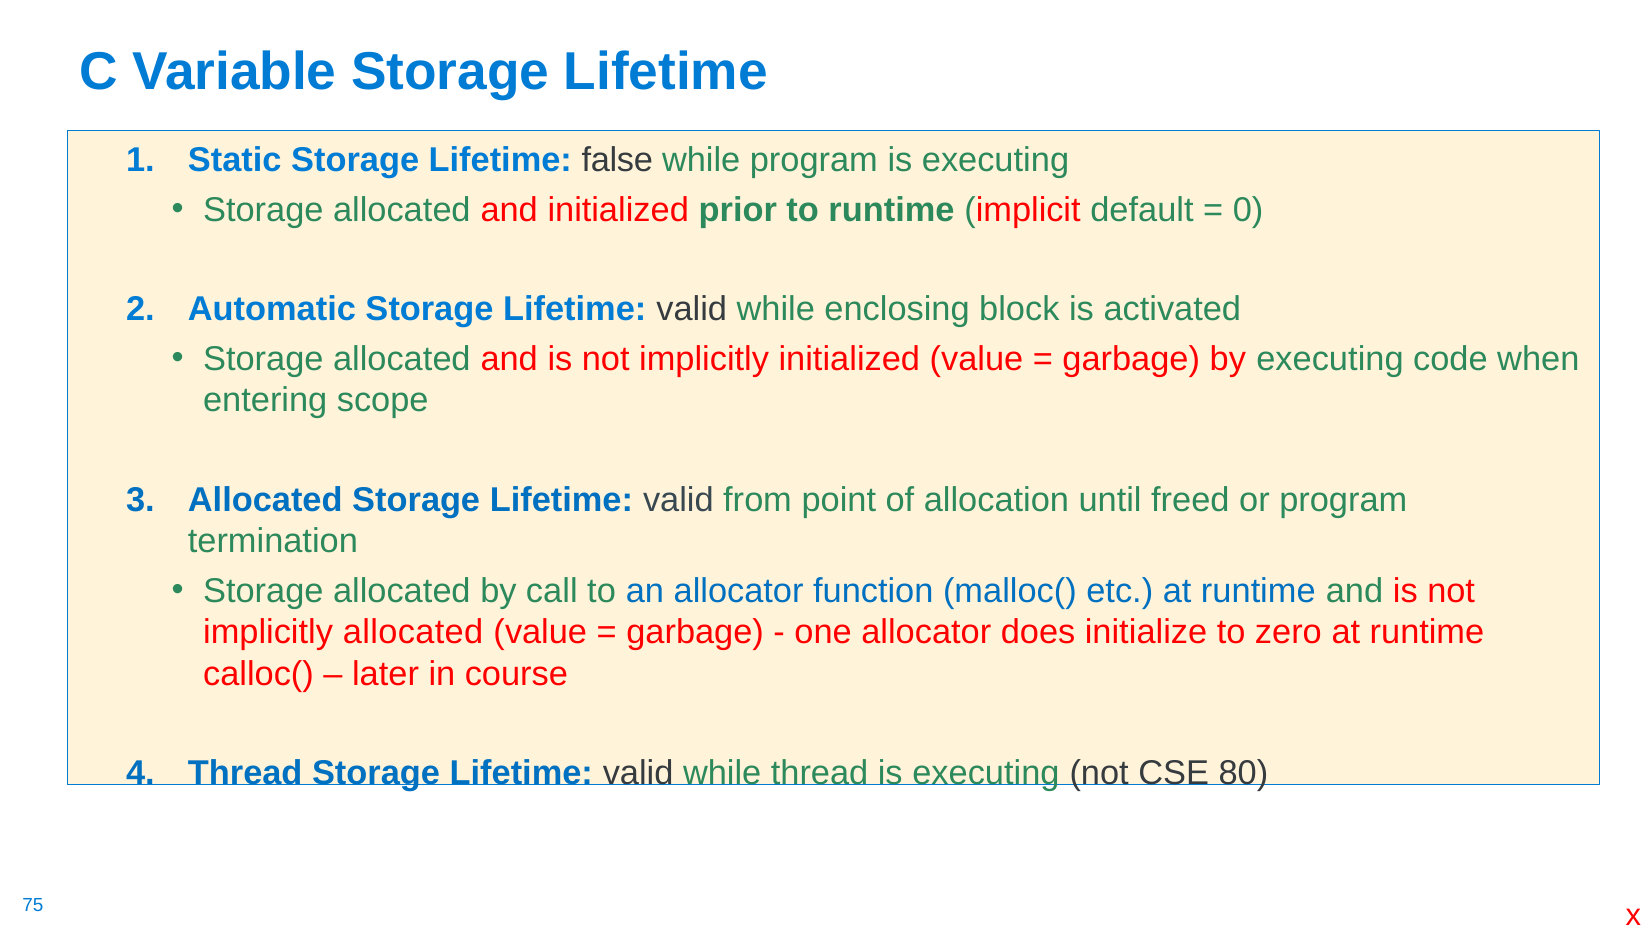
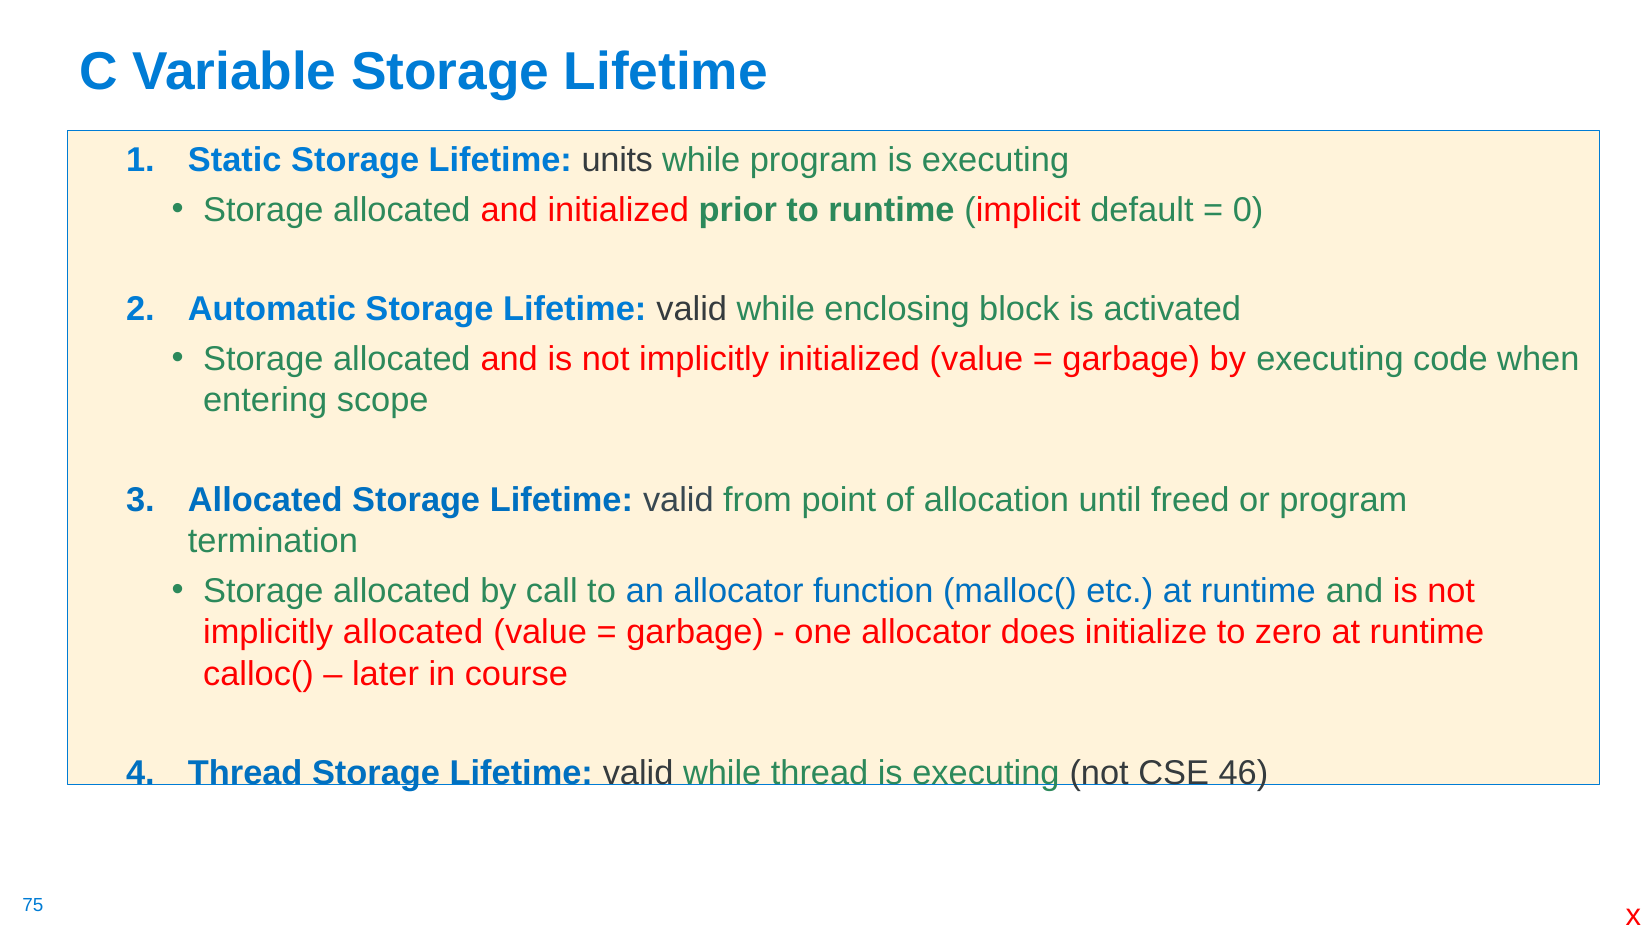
false: false -> units
80: 80 -> 46
